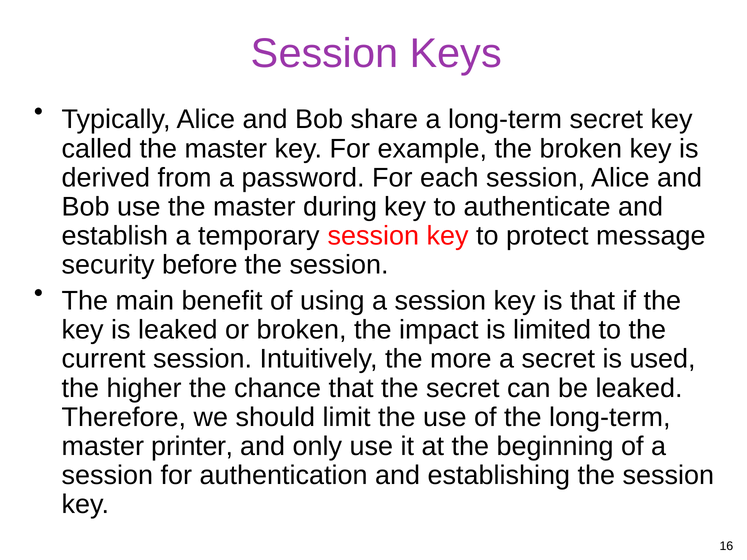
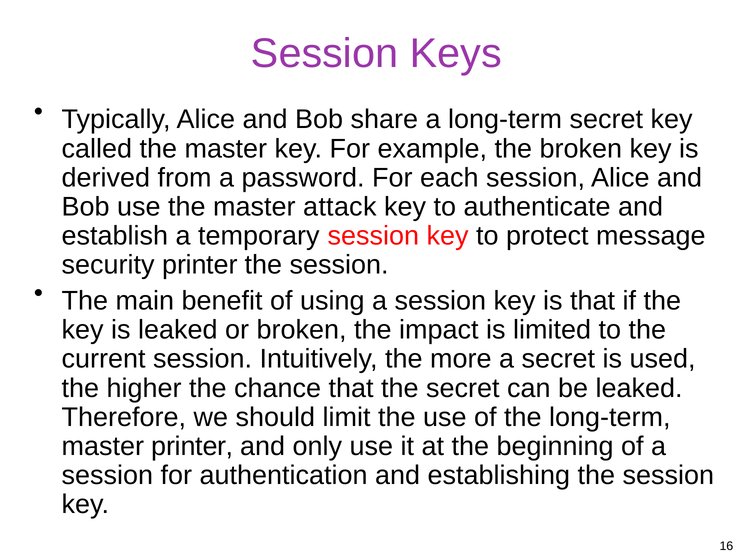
during: during -> attack
security before: before -> printer
